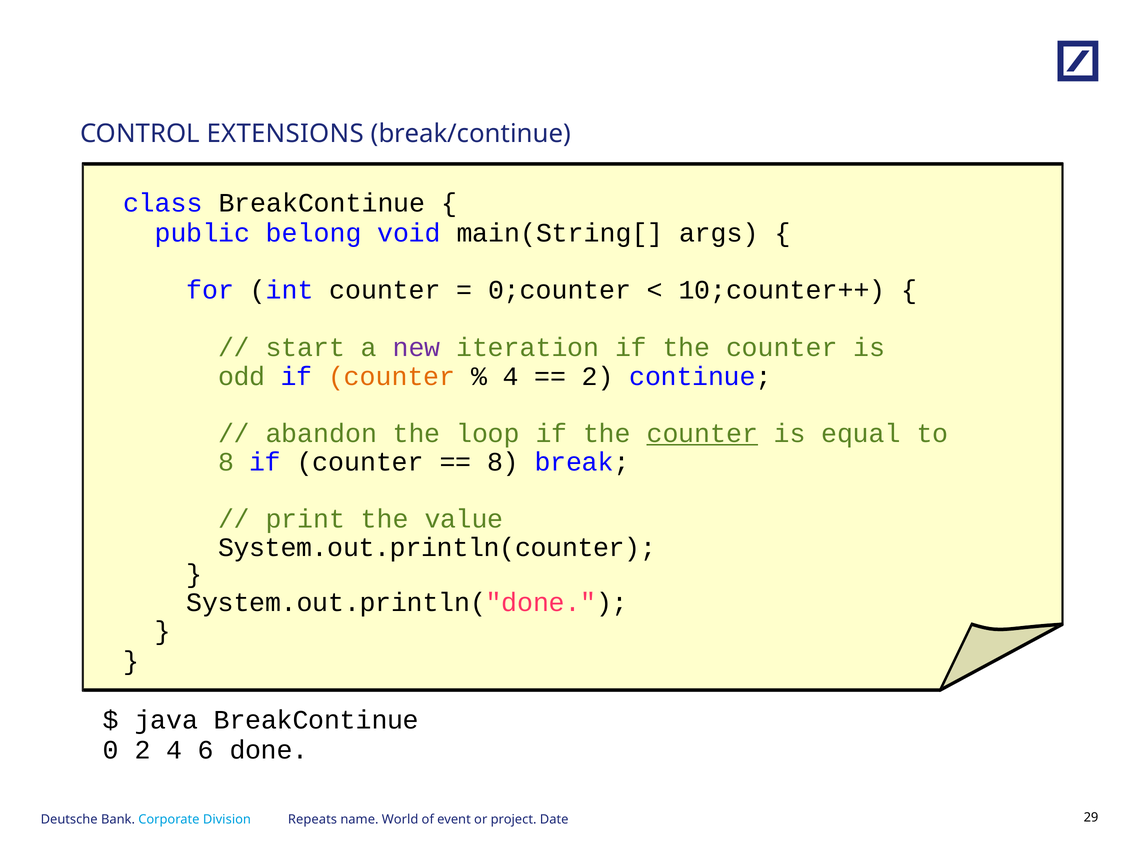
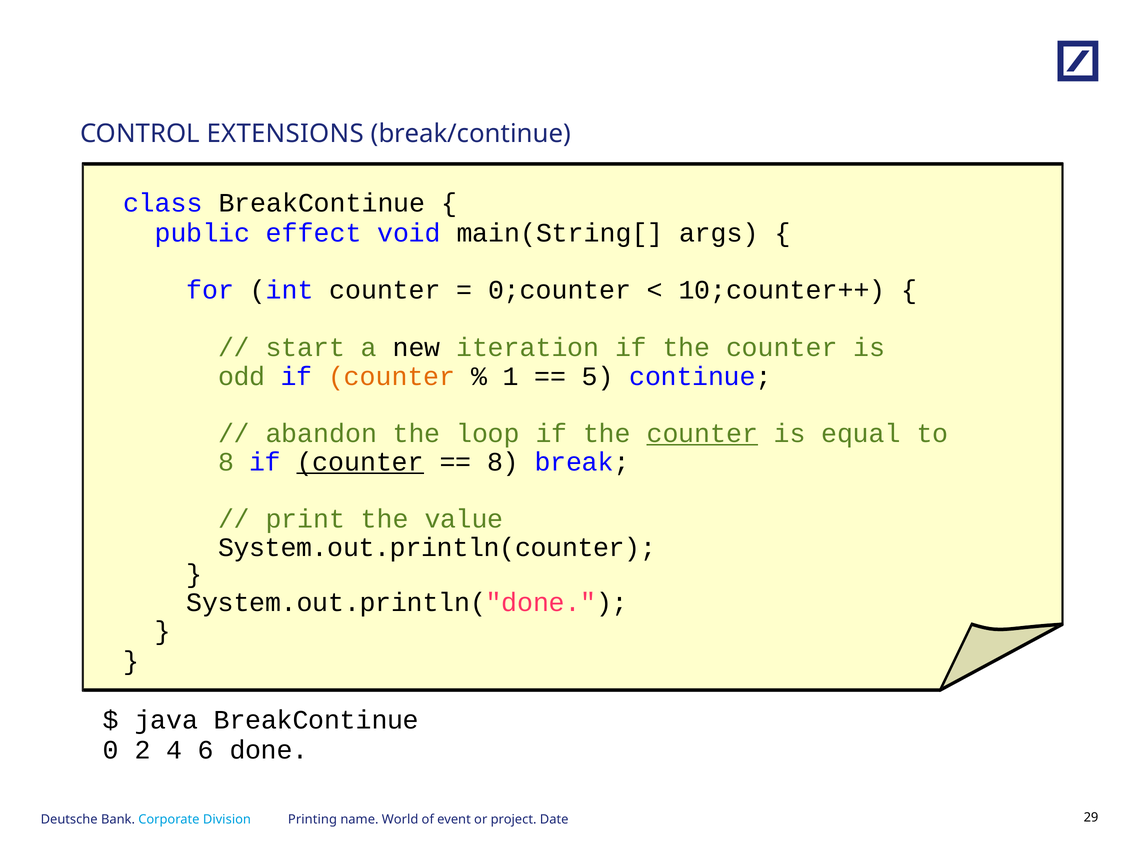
belong: belong -> effect
new colour: purple -> black
4 at (511, 376): 4 -> 1
2 at (598, 376): 2 -> 5
counter at (360, 462) underline: none -> present
Repeats: Repeats -> Printing
